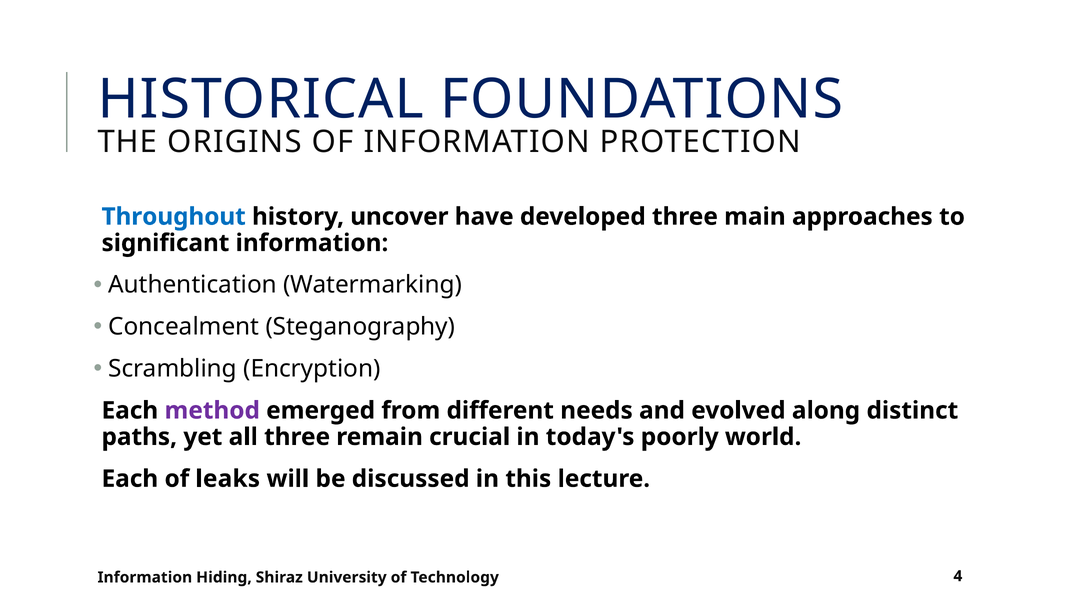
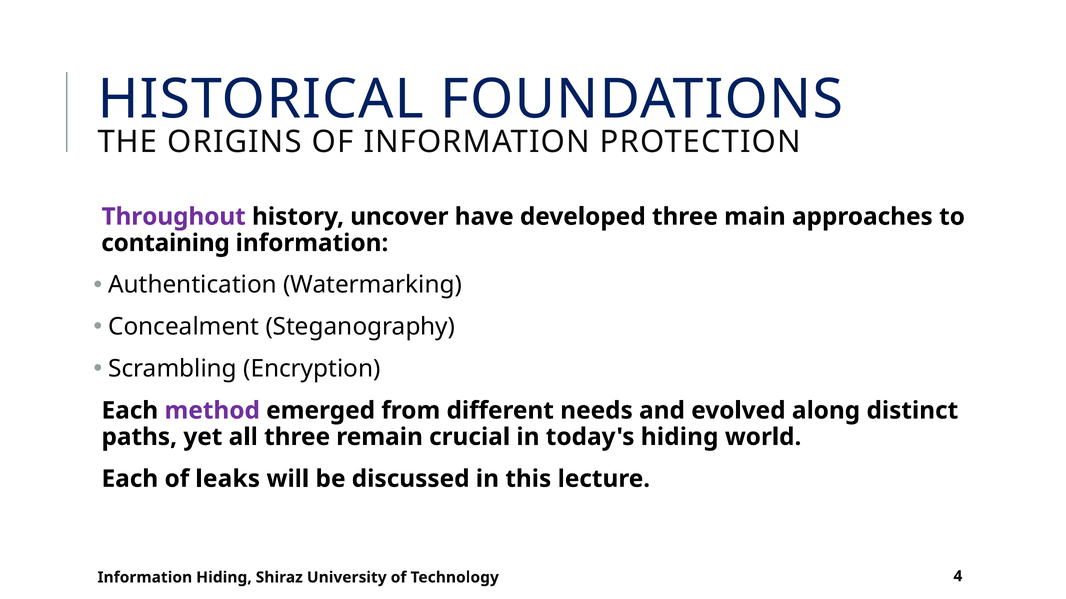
Throughout colour: blue -> purple
significant: significant -> containing
today's poorly: poorly -> hiding
